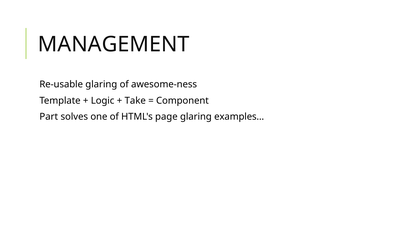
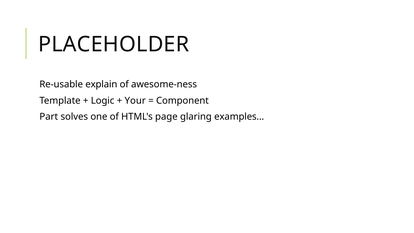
MANAGEMENT: MANAGEMENT -> PLACEHOLDER
Re-usable glaring: glaring -> explain
Take: Take -> Your
